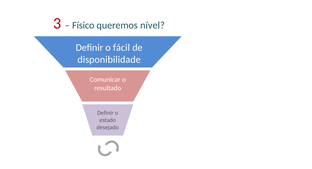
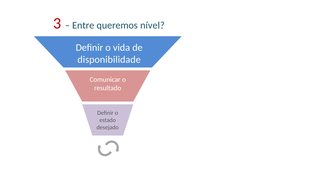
Físico: Físico -> Entre
fácil: fácil -> vida
